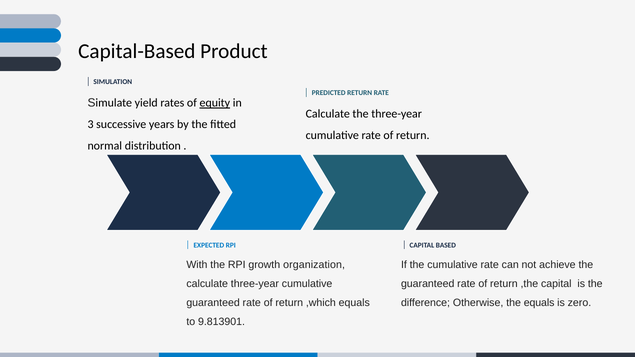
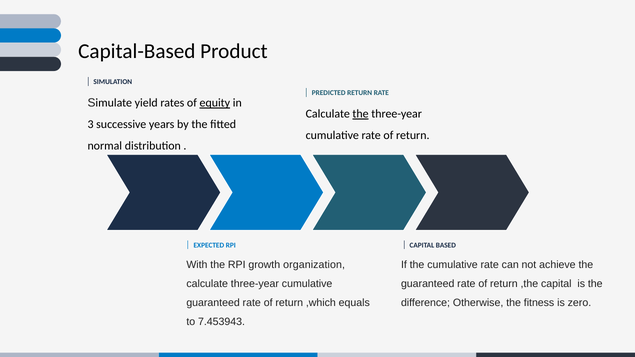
the at (361, 114) underline: none -> present
the equals: equals -> fitness
9.813901: 9.813901 -> 7.453943
